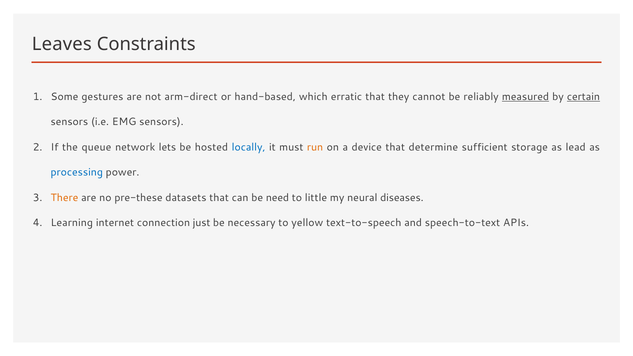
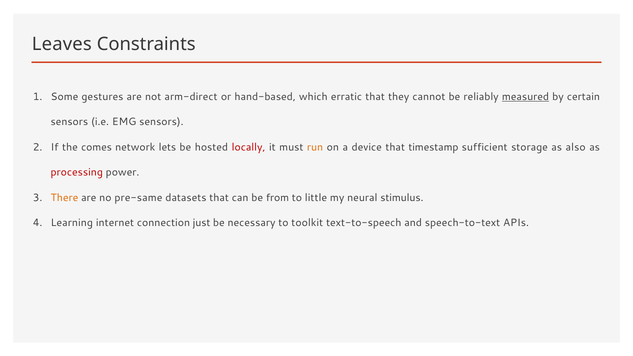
certain underline: present -> none
queue: queue -> comes
locally colour: blue -> red
determine: determine -> timestamp
lead: lead -> also
processing colour: blue -> red
pre-these: pre-these -> pre-same
need: need -> from
diseases: diseases -> stimulus
yellow: yellow -> toolkit
